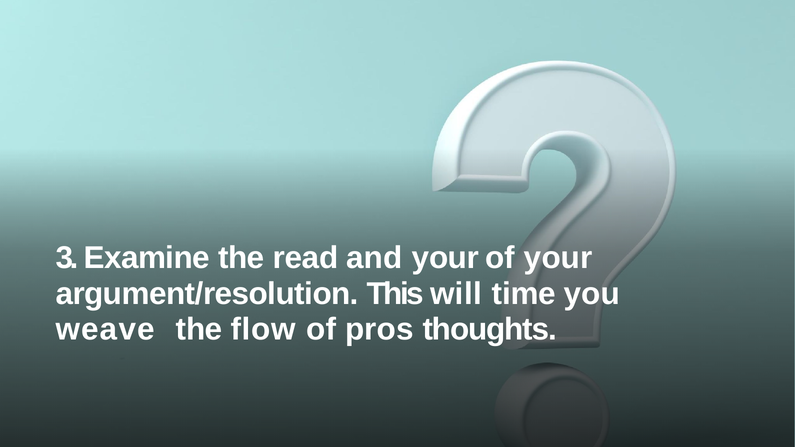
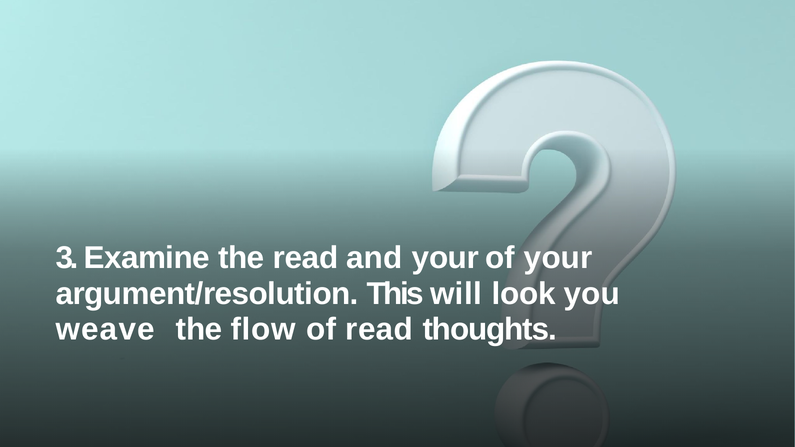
time: time -> look
of pros: pros -> read
